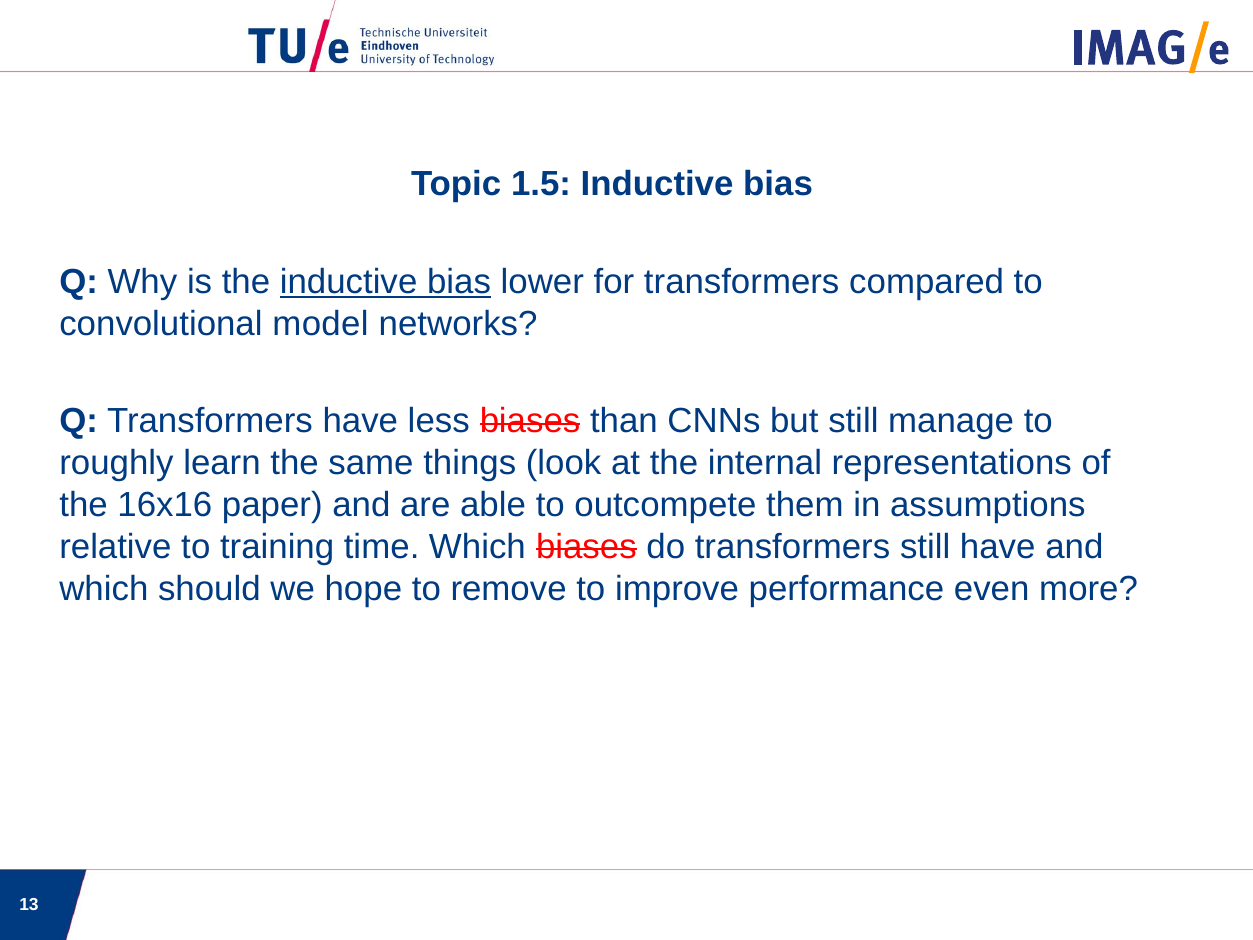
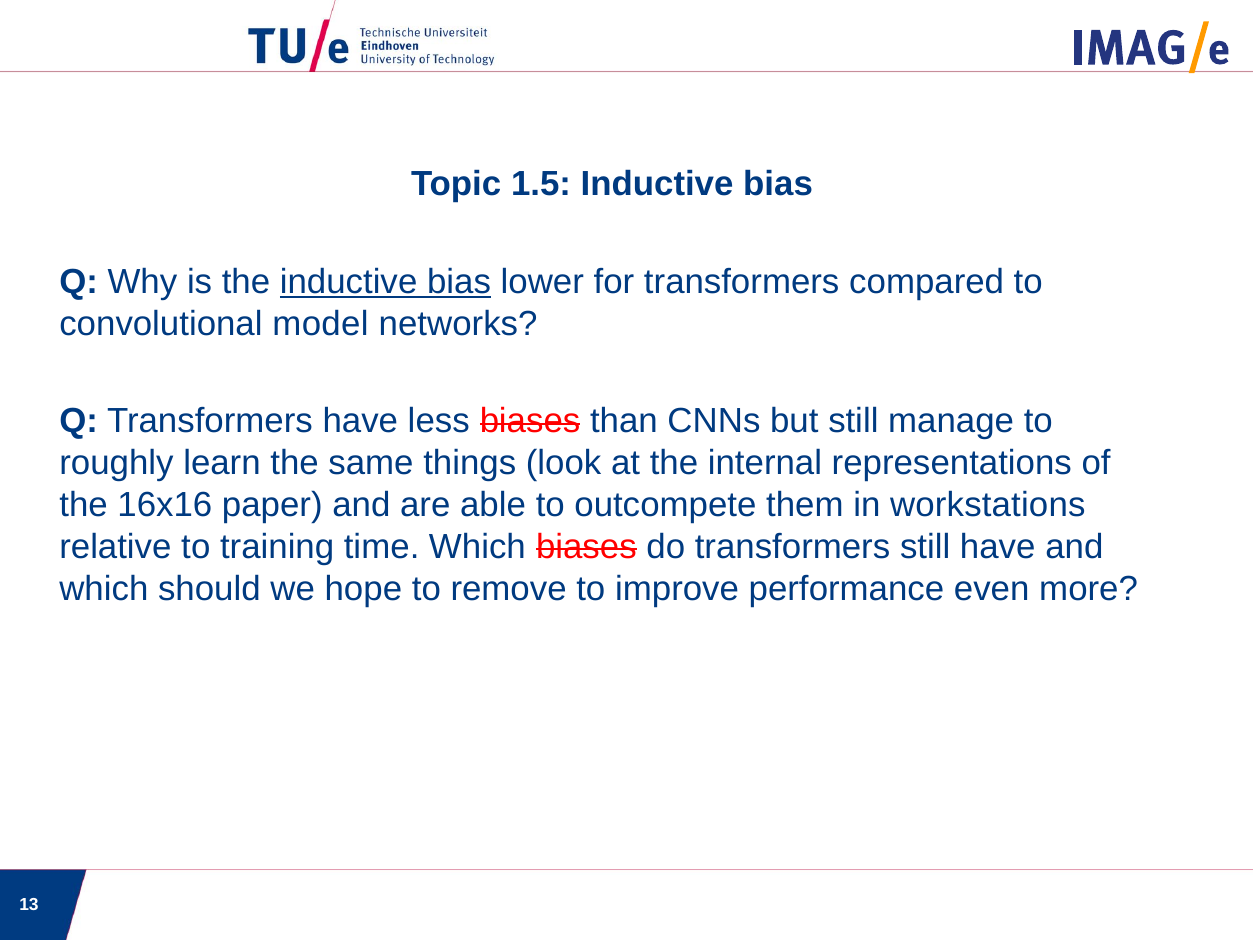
assumptions: assumptions -> workstations
